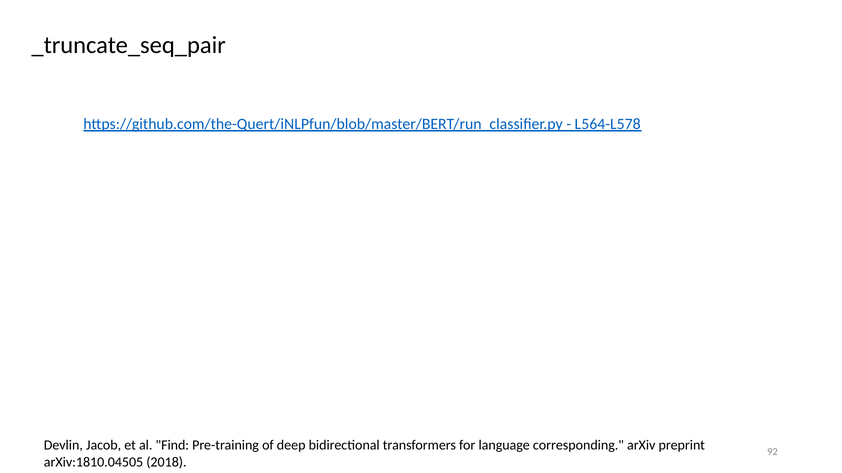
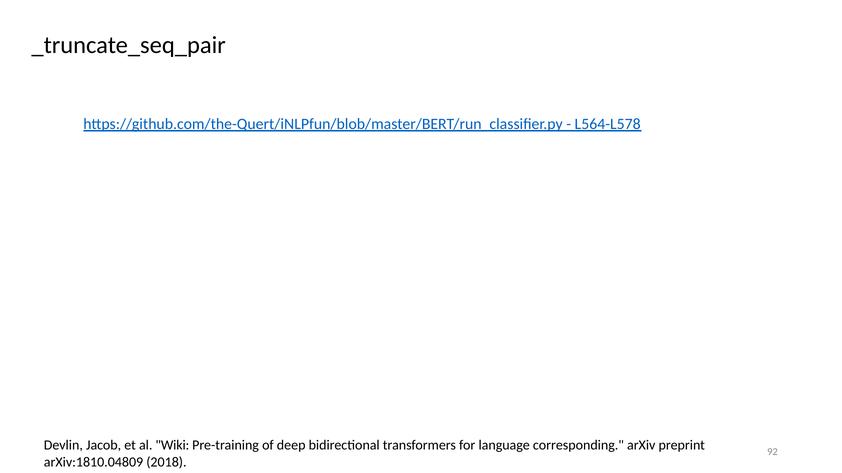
Find: Find -> Wiki
arXiv:1810.04505: arXiv:1810.04505 -> arXiv:1810.04809
